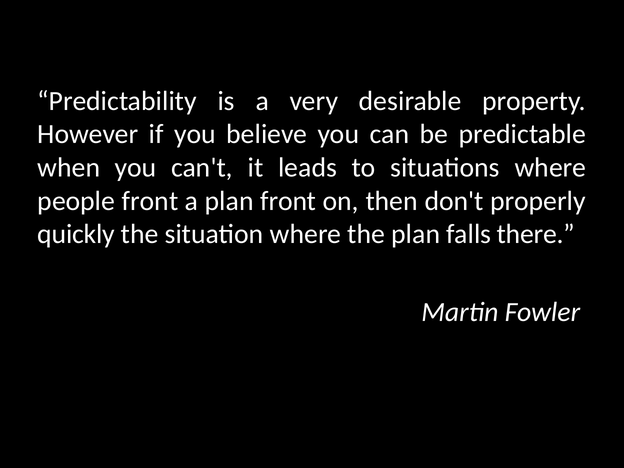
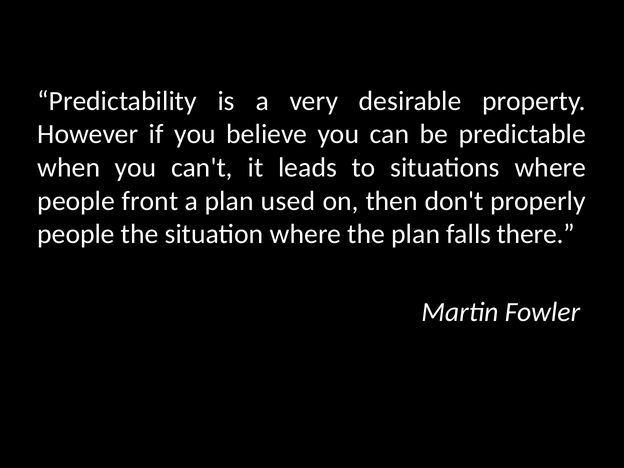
plan front: front -> used
quickly at (76, 234): quickly -> people
